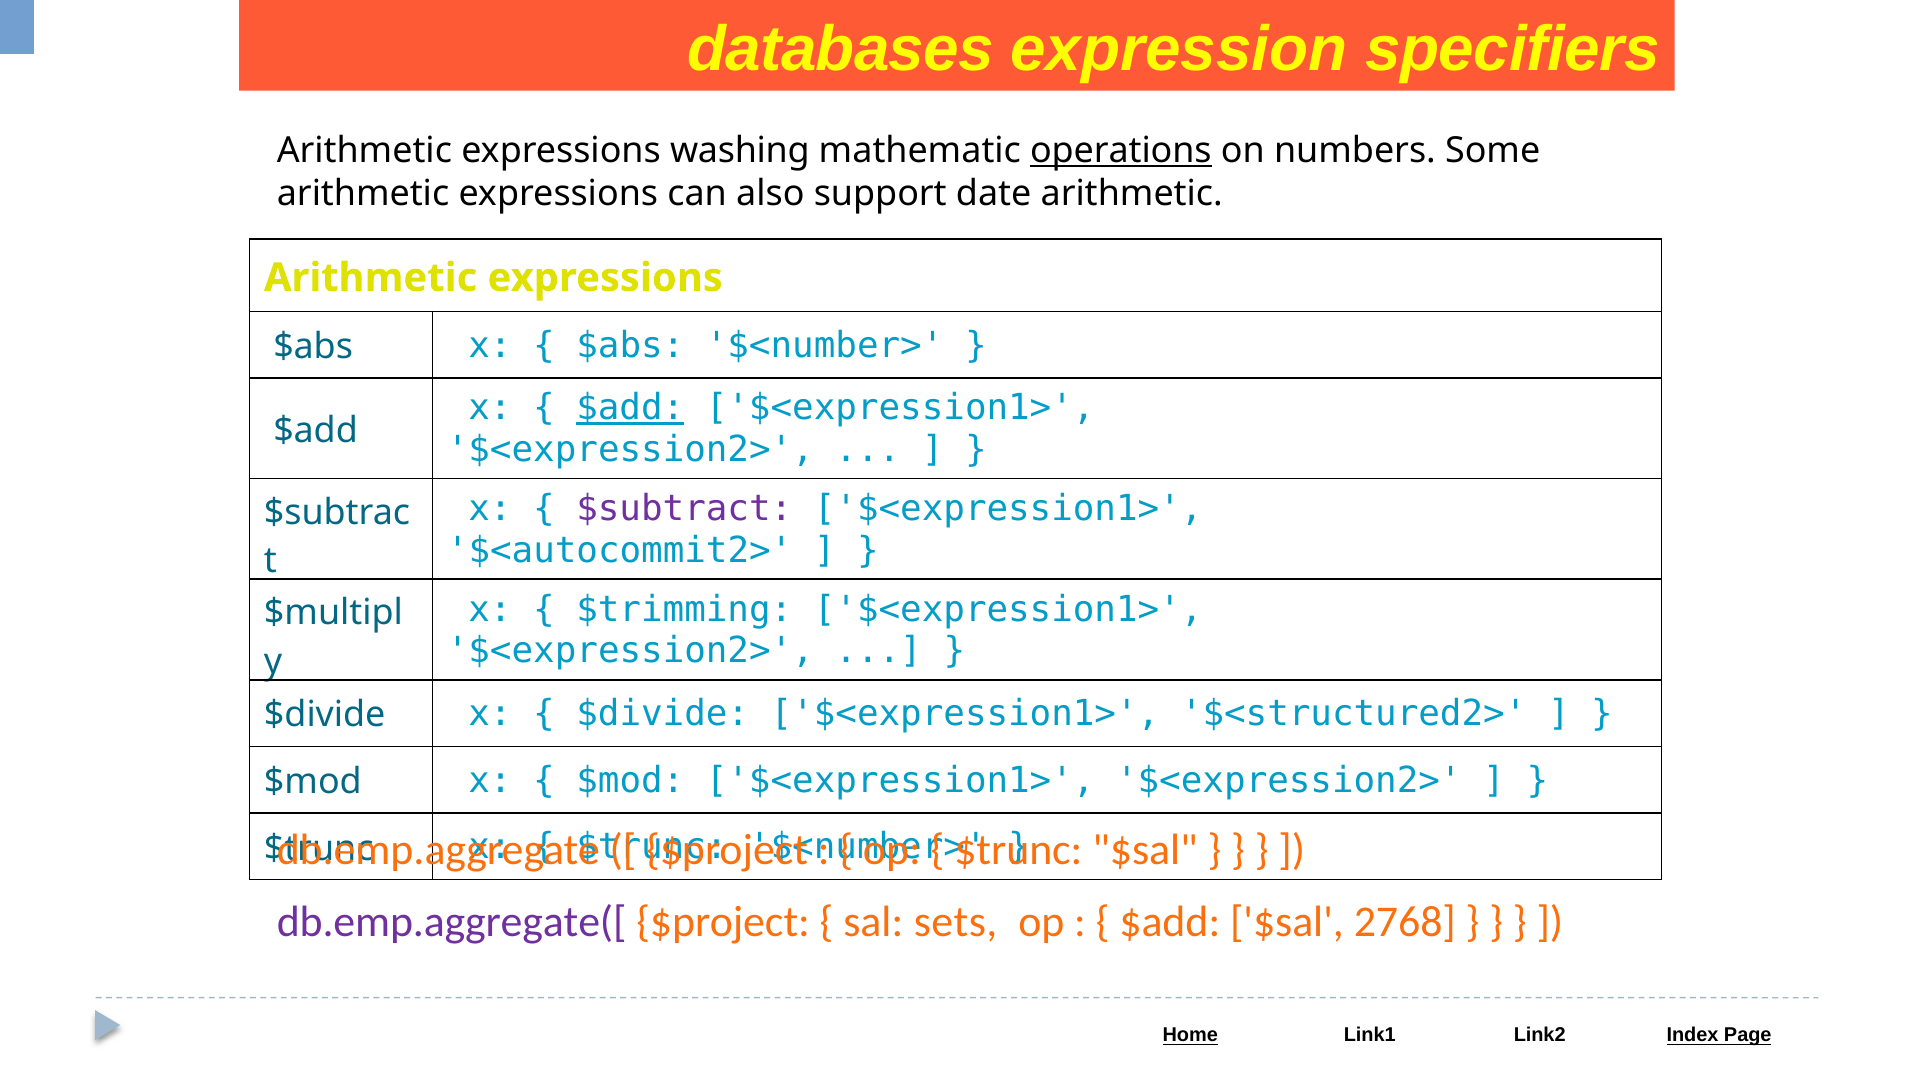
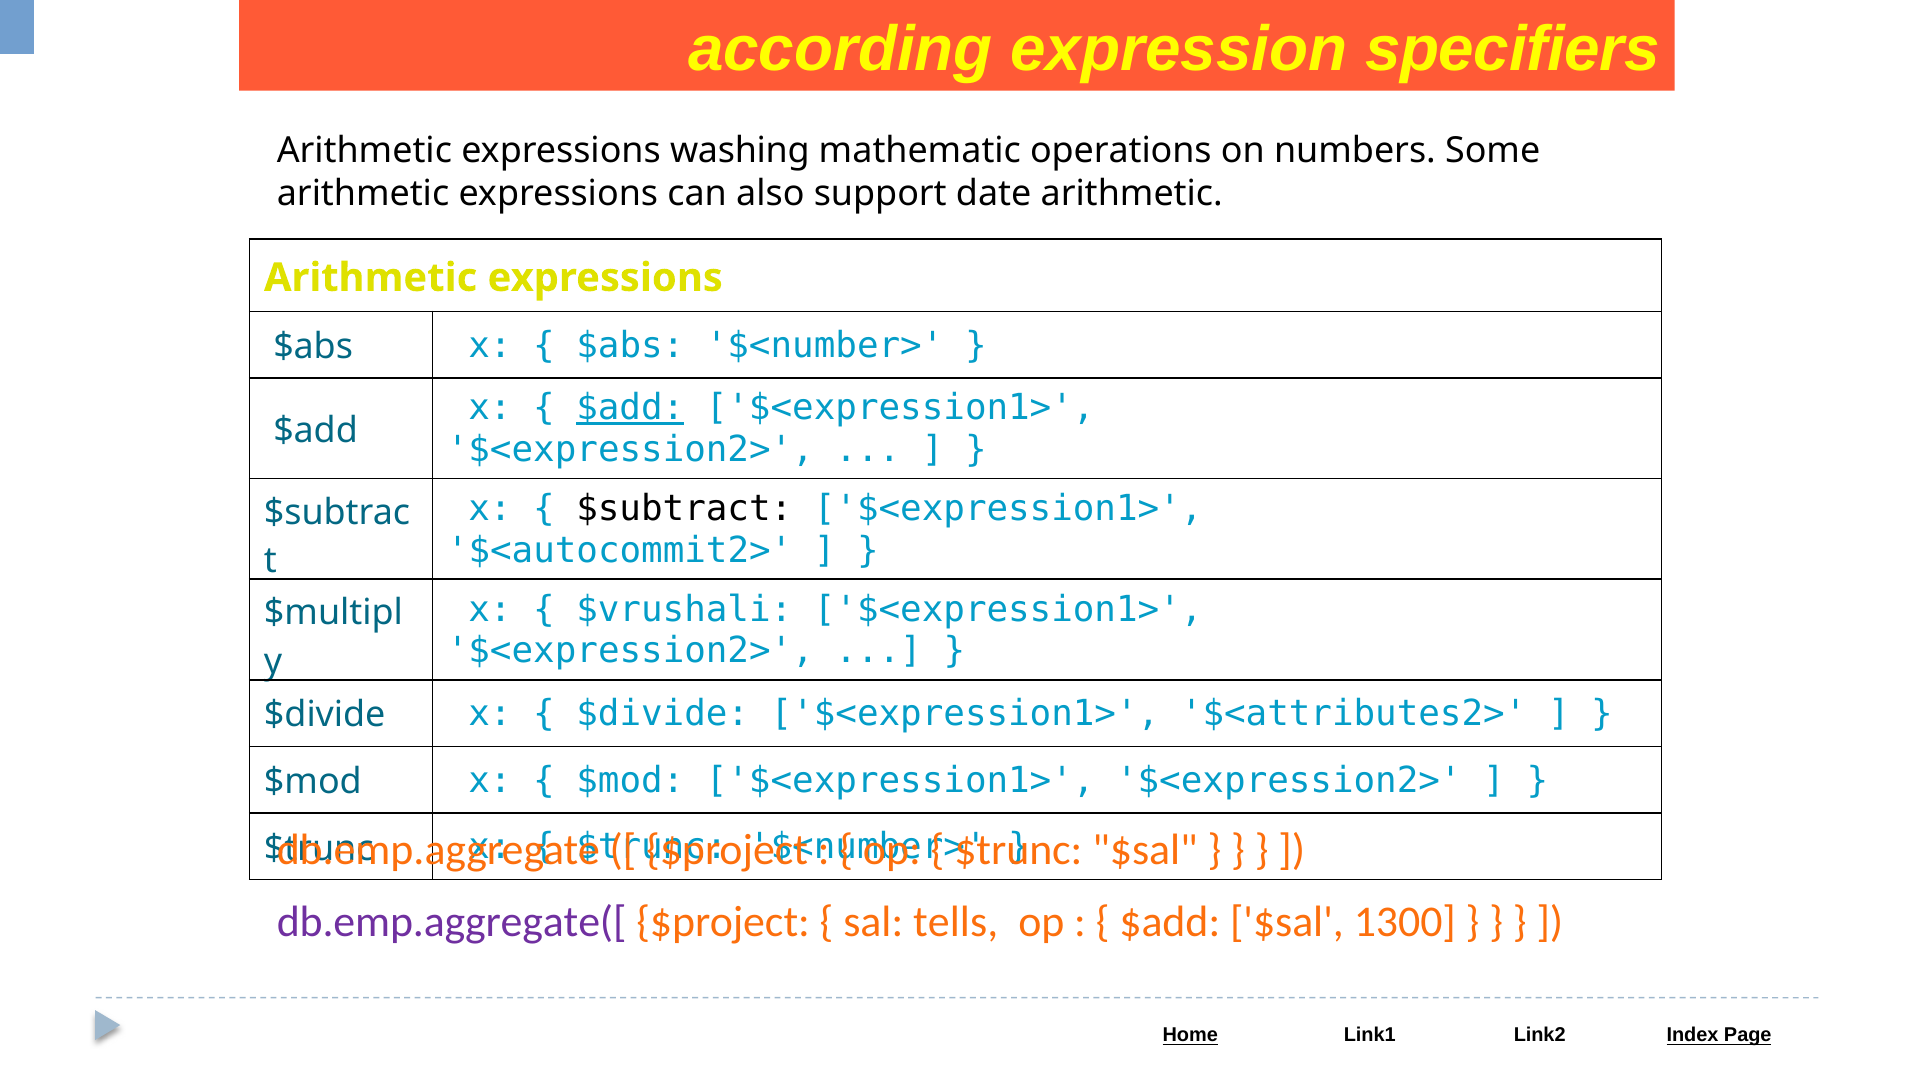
databases: databases -> according
operations underline: present -> none
$subtract colour: purple -> black
$trimming: $trimming -> $vrushali
$<structured2>: $<structured2> -> $<attributes2>
sets: sets -> tells
2768: 2768 -> 1300
